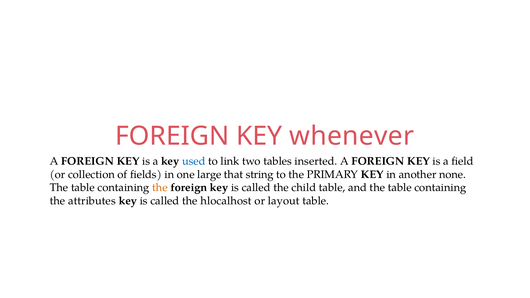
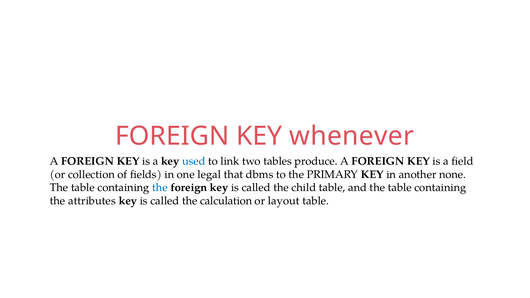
inserted: inserted -> produce
large: large -> legal
string: string -> dbms
the at (160, 188) colour: orange -> blue
hlocalhost: hlocalhost -> calculation
